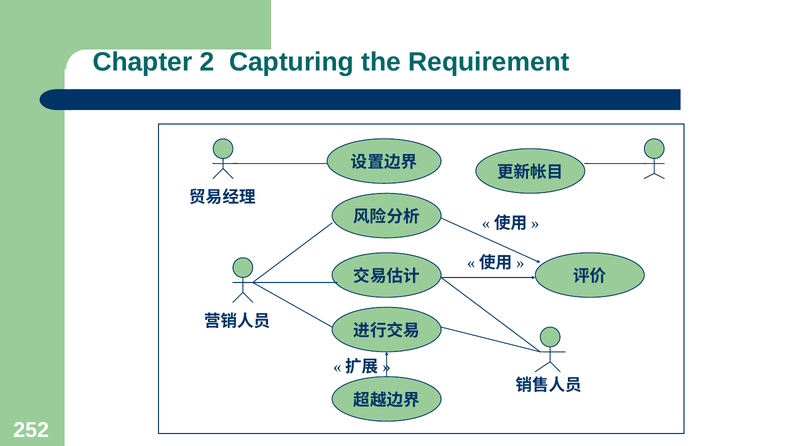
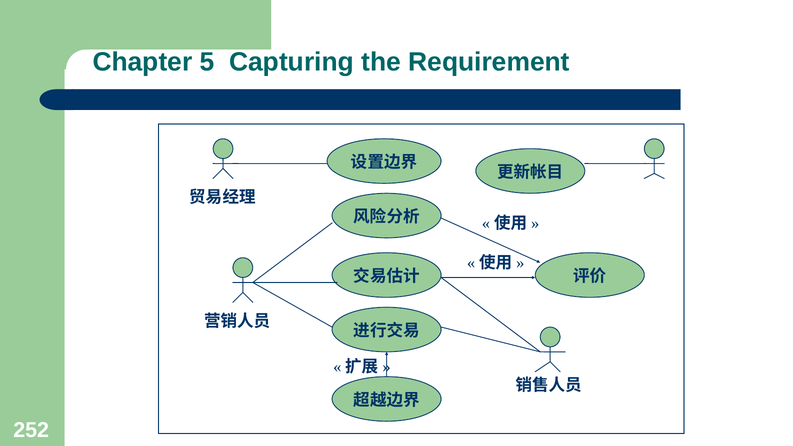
2: 2 -> 5
